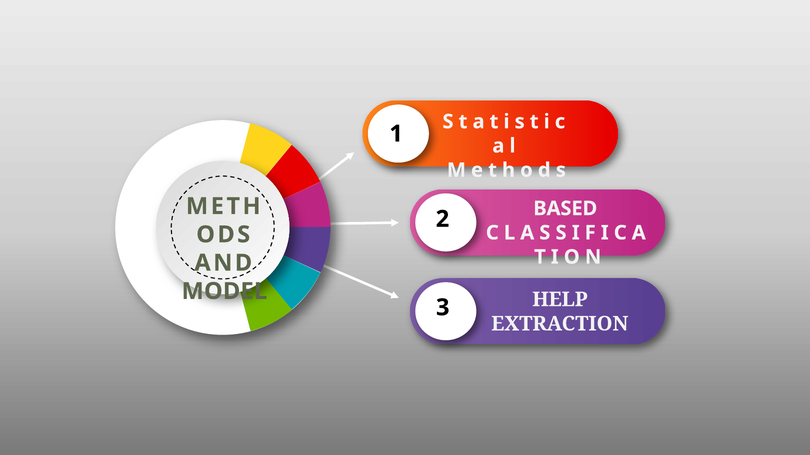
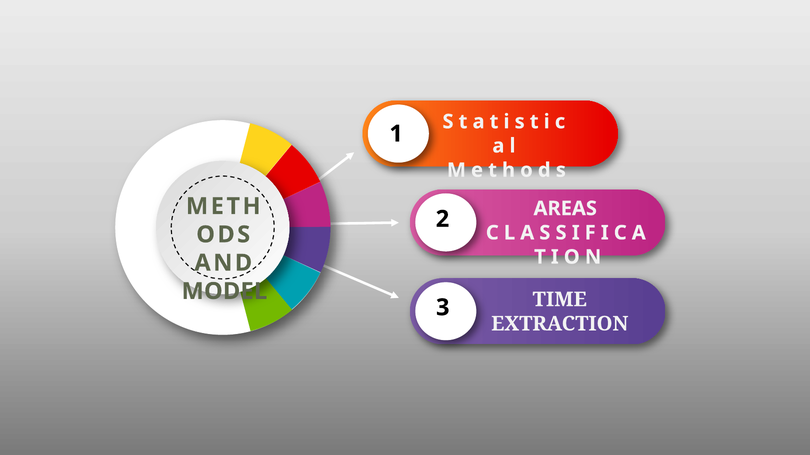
BASED: BASED -> AREAS
HELP: HELP -> TIME
